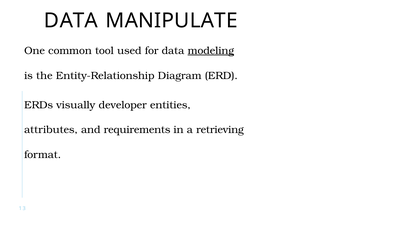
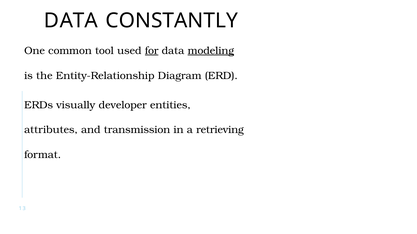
MANIPULATE: MANIPULATE -> CONSTANTLY
for underline: none -> present
requirements: requirements -> transmission
